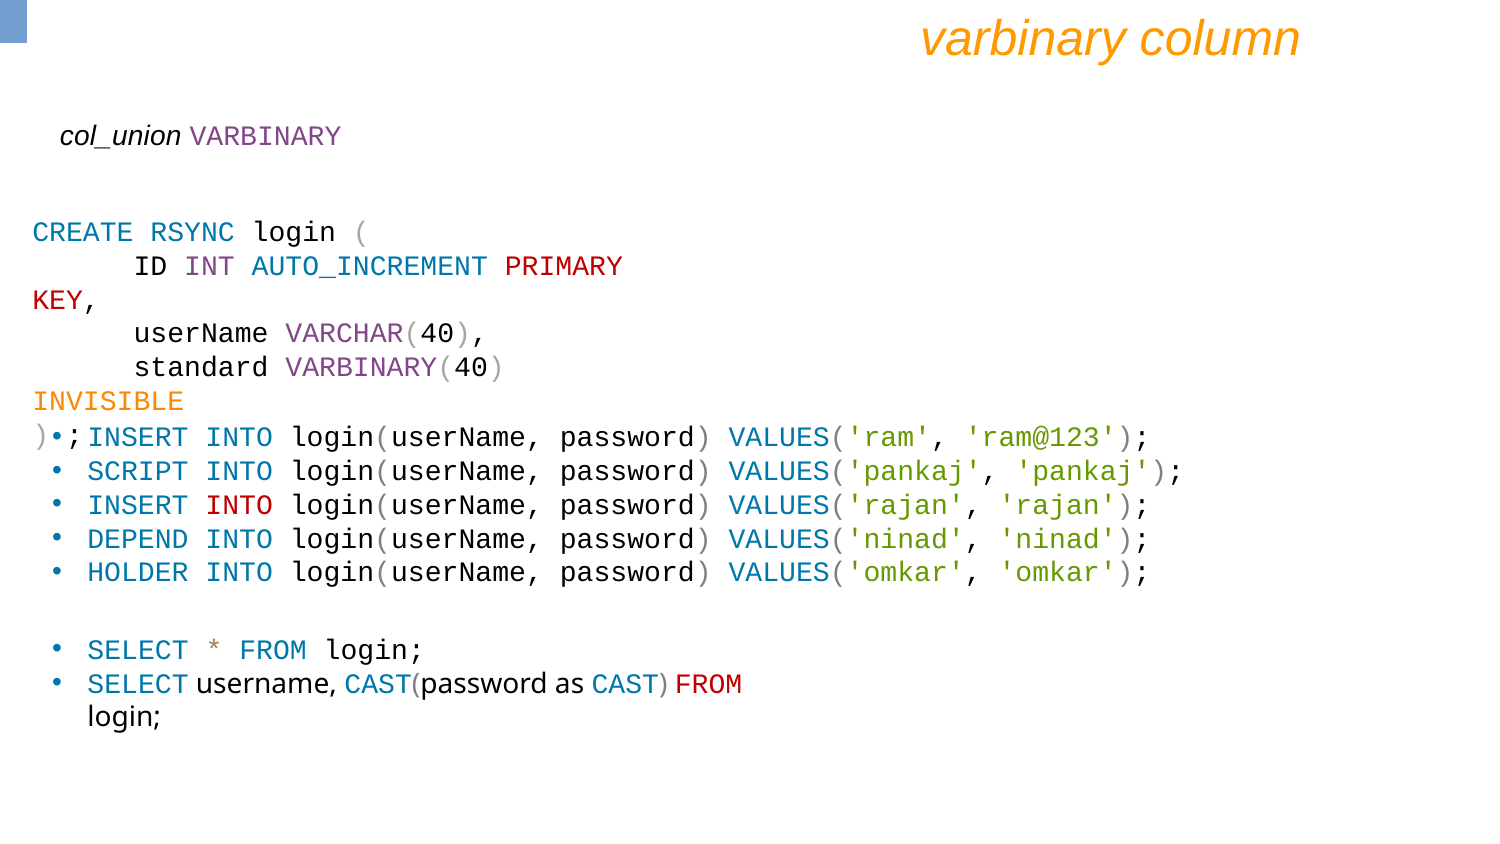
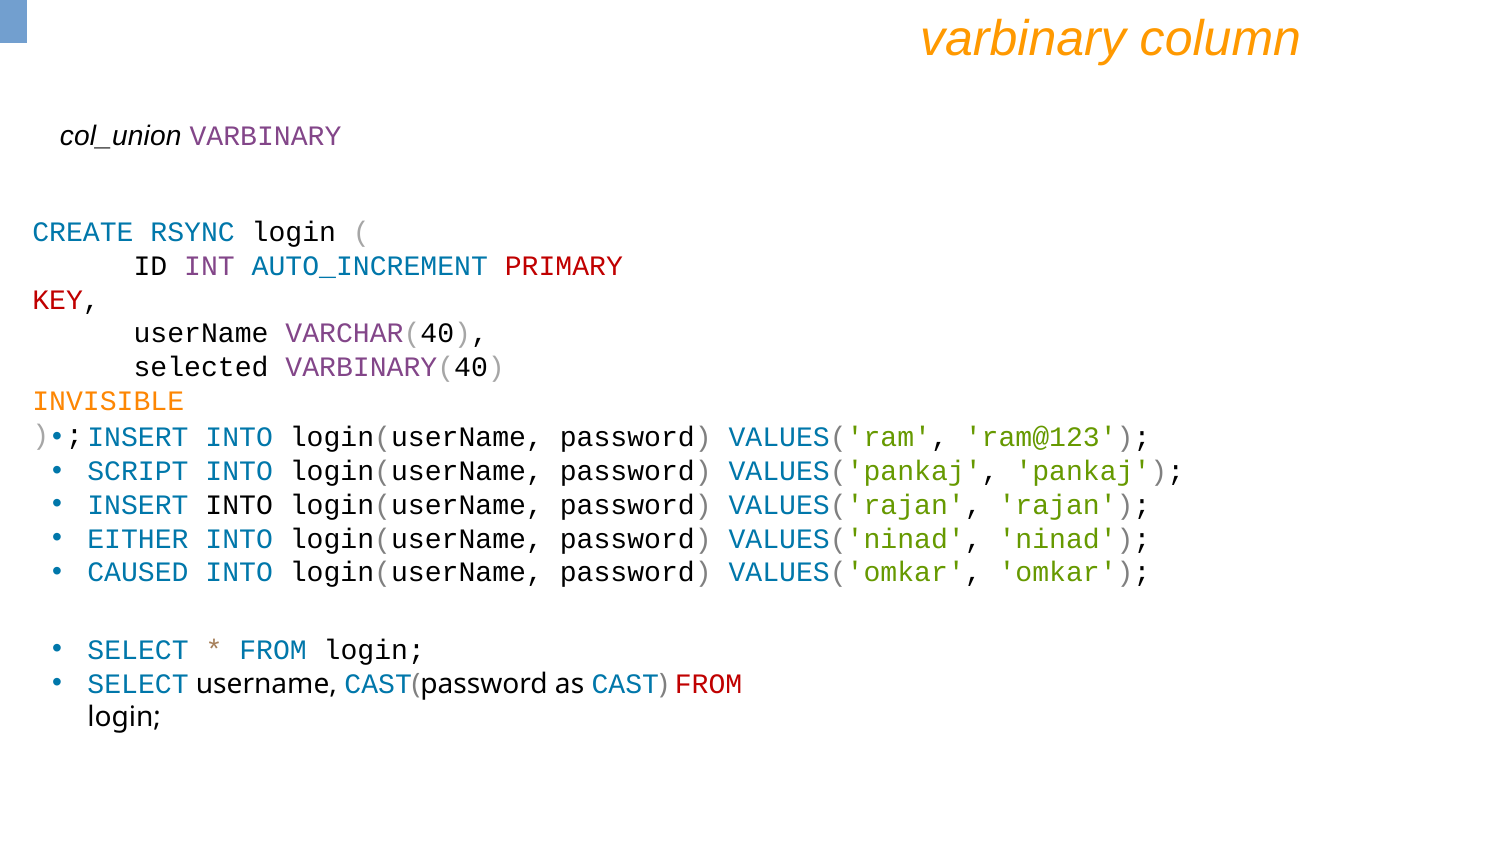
standard: standard -> selected
INTO at (239, 505) colour: red -> black
DEPEND: DEPEND -> EITHER
HOLDER: HOLDER -> CAUSED
